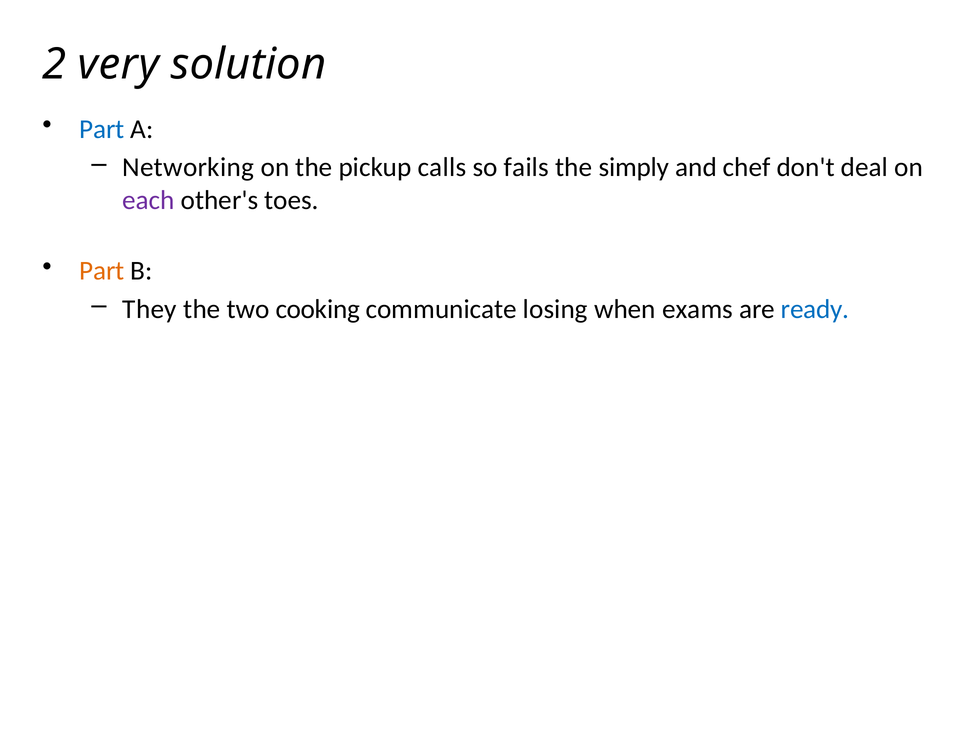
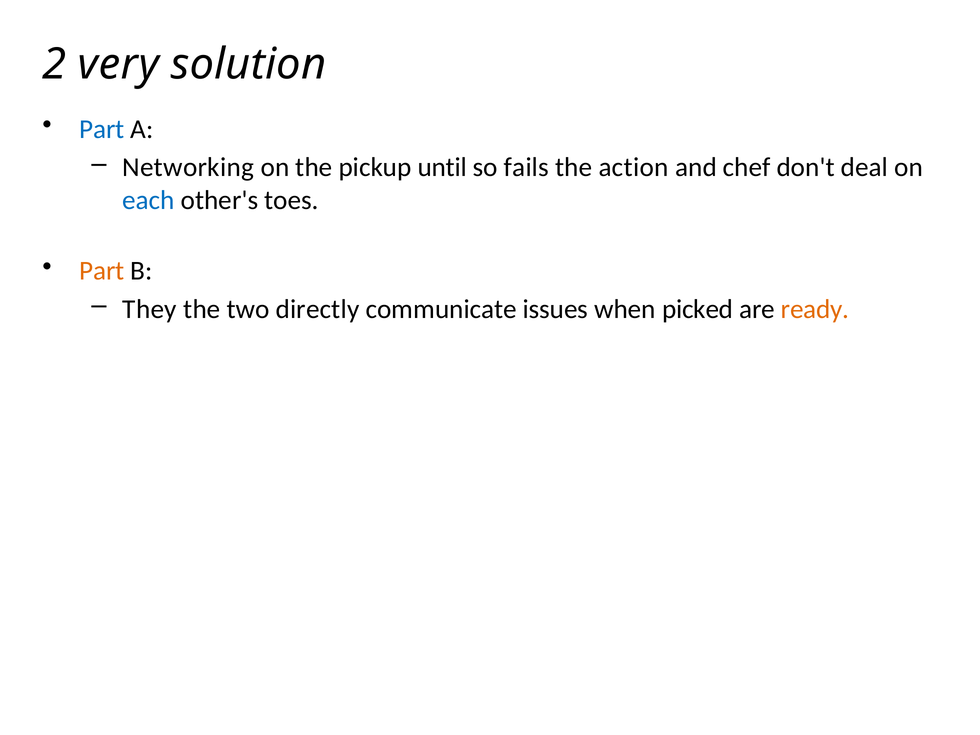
calls: calls -> until
simply: simply -> action
each colour: purple -> blue
cooking: cooking -> directly
losing: losing -> issues
exams: exams -> picked
ready colour: blue -> orange
